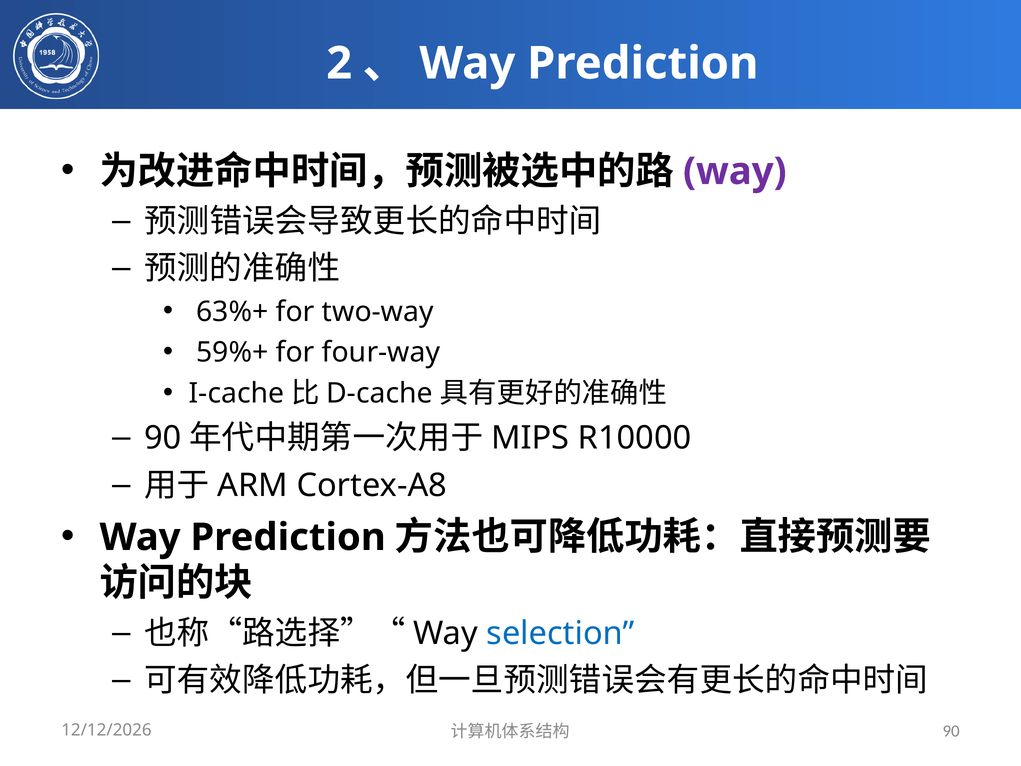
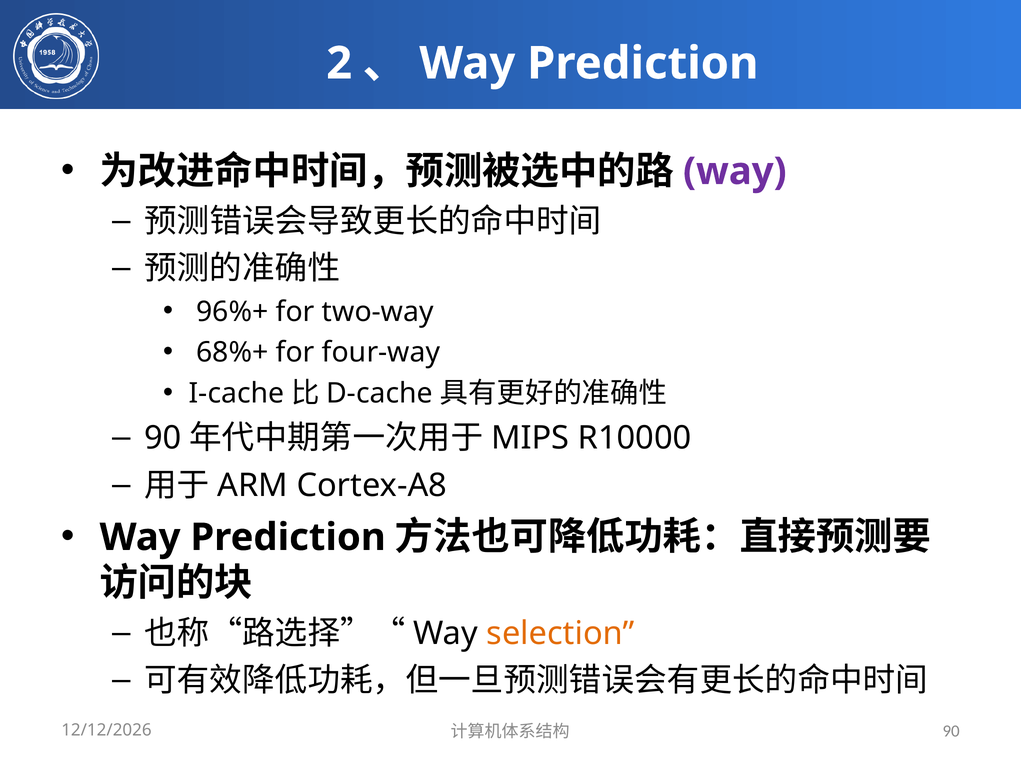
63%+: 63%+ -> 96%+
59%+: 59%+ -> 68%+
selection colour: blue -> orange
